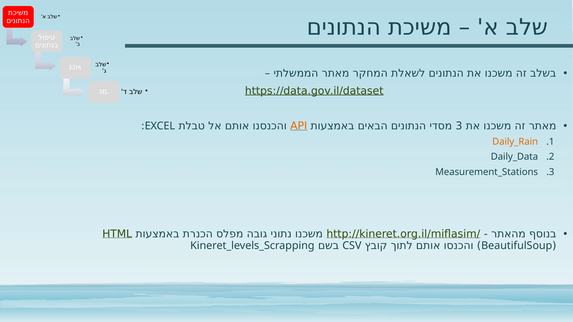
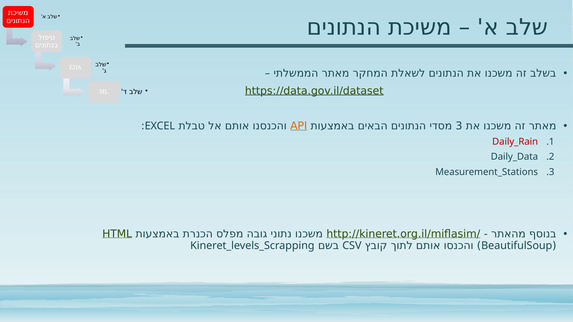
Daily_Rain colour: orange -> red
